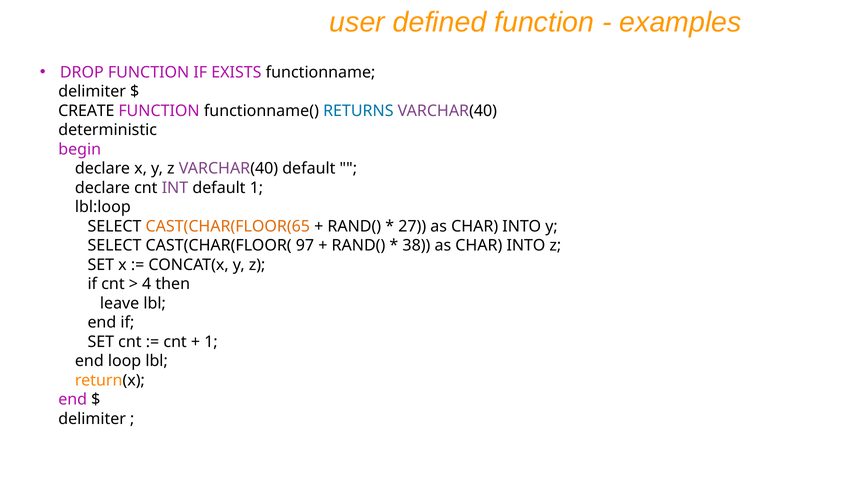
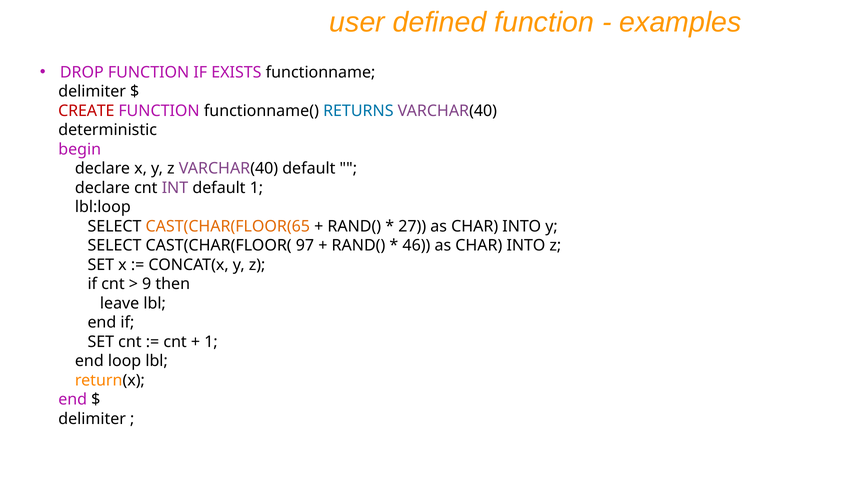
CREATE colour: black -> red
38: 38 -> 46
4: 4 -> 9
